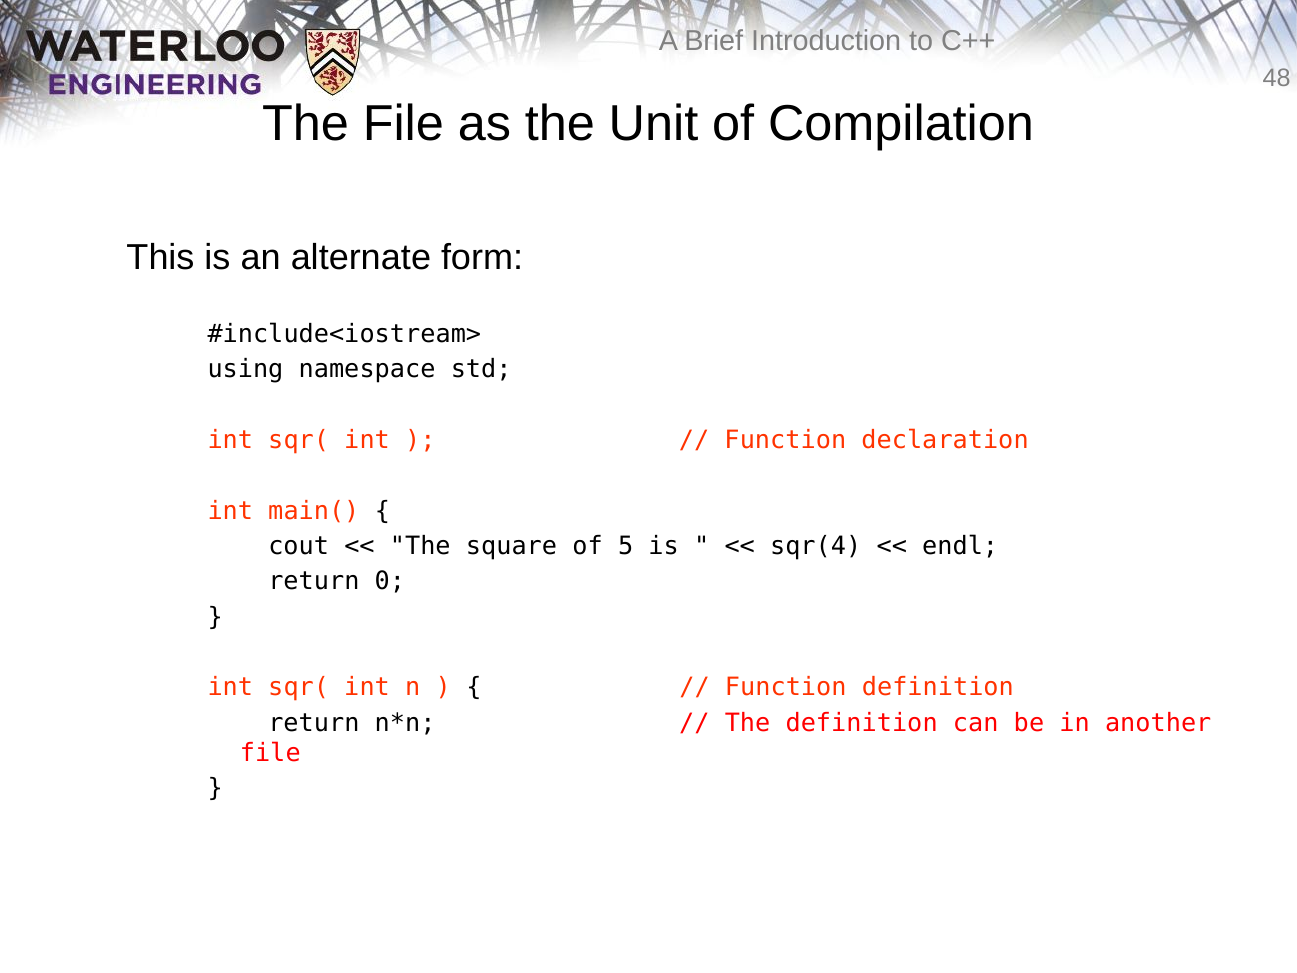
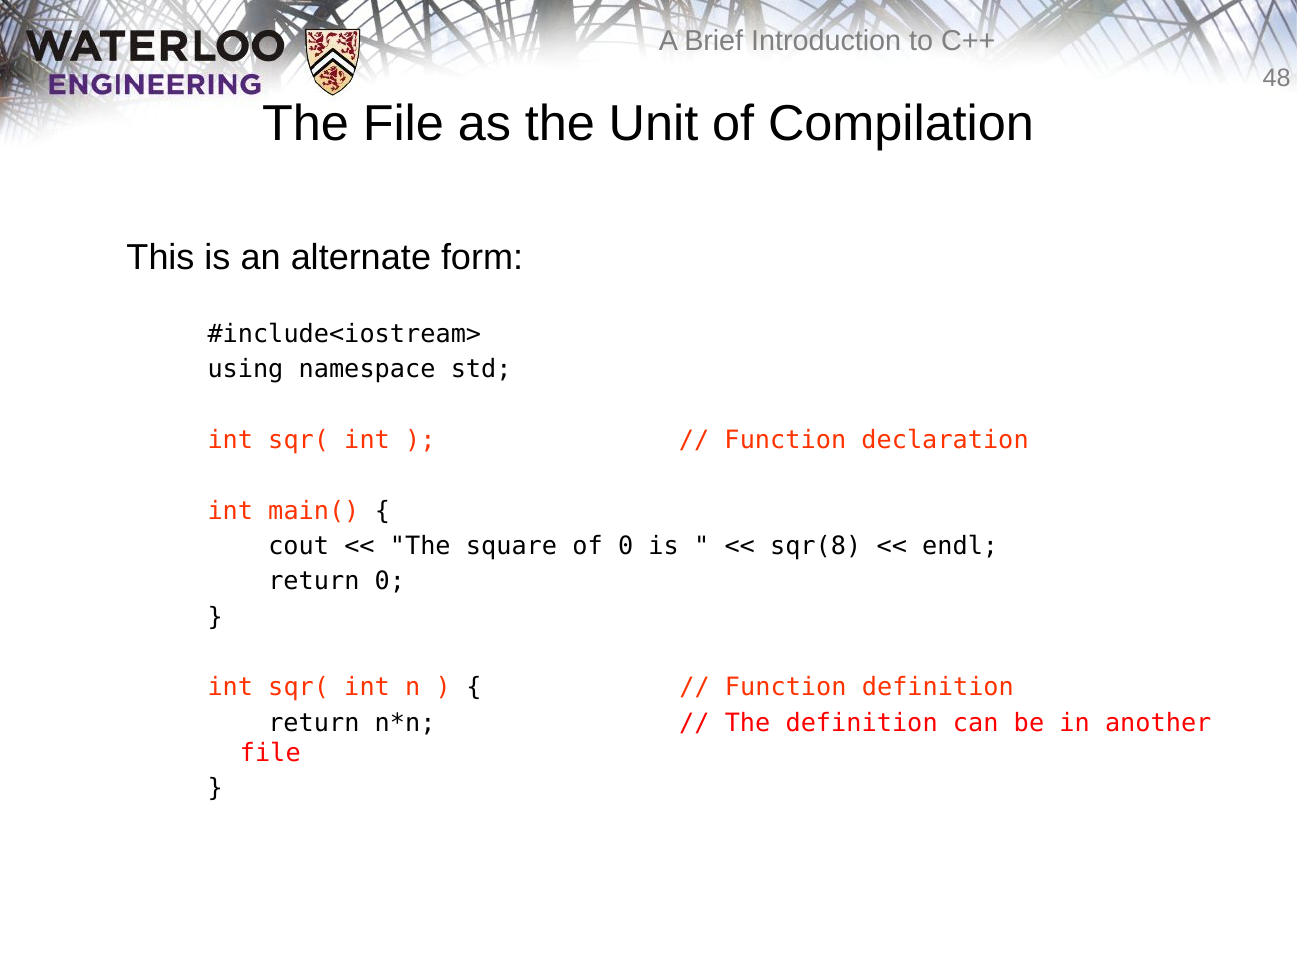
of 5: 5 -> 0
sqr(4: sqr(4 -> sqr(8
